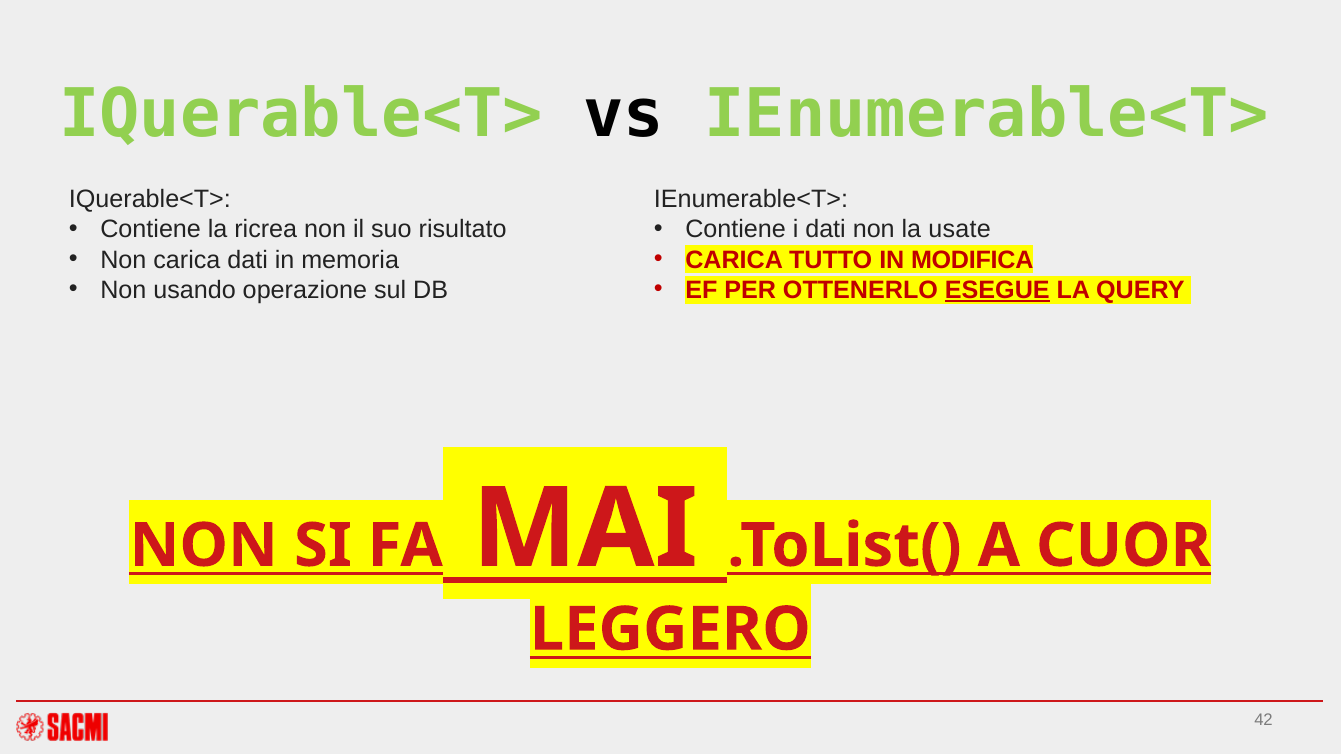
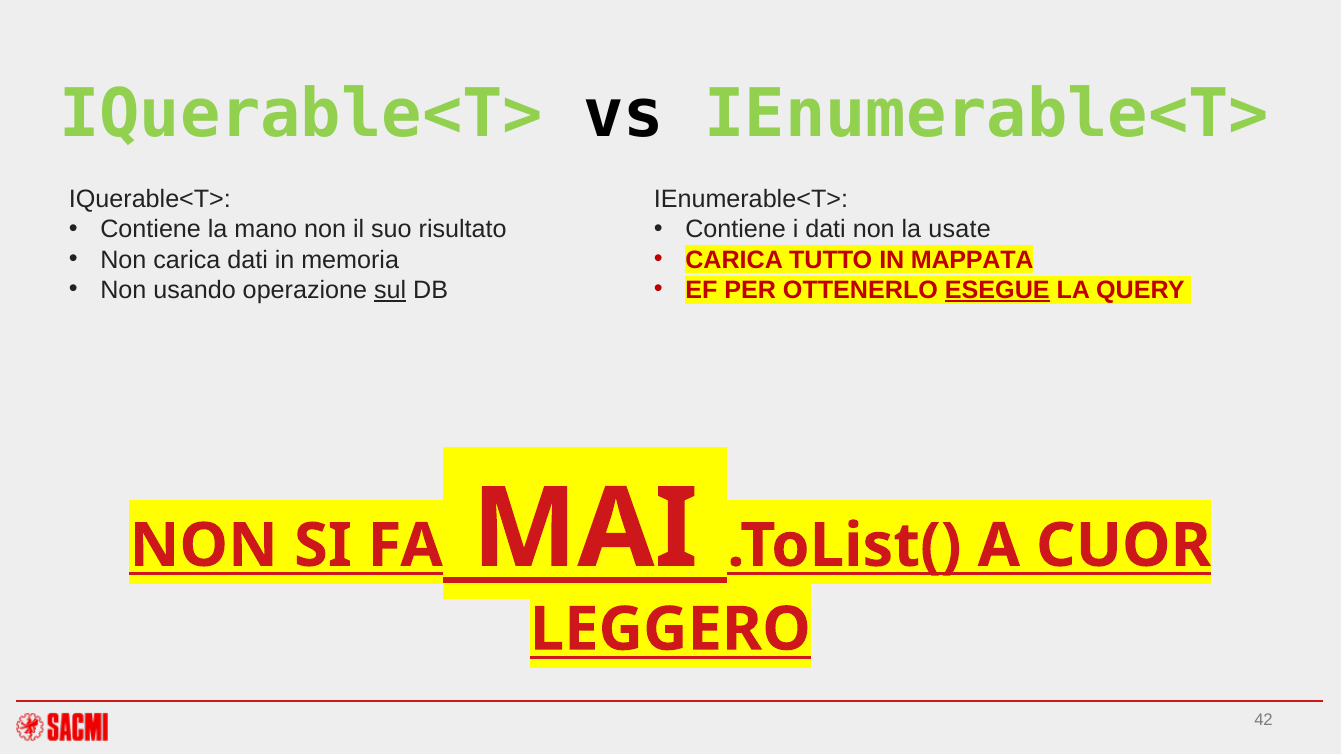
ricrea: ricrea -> mano
MODIFICA: MODIFICA -> MAPPATA
sul underline: none -> present
